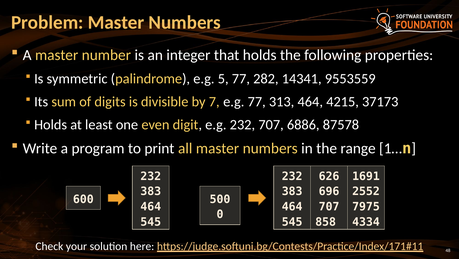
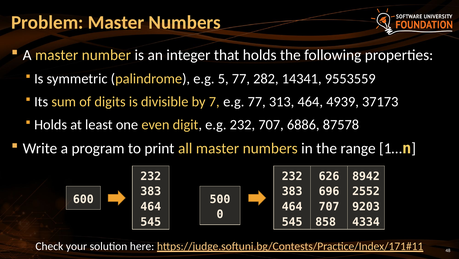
4215: 4215 -> 4939
1691: 1691 -> 8942
7975: 7975 -> 9203
